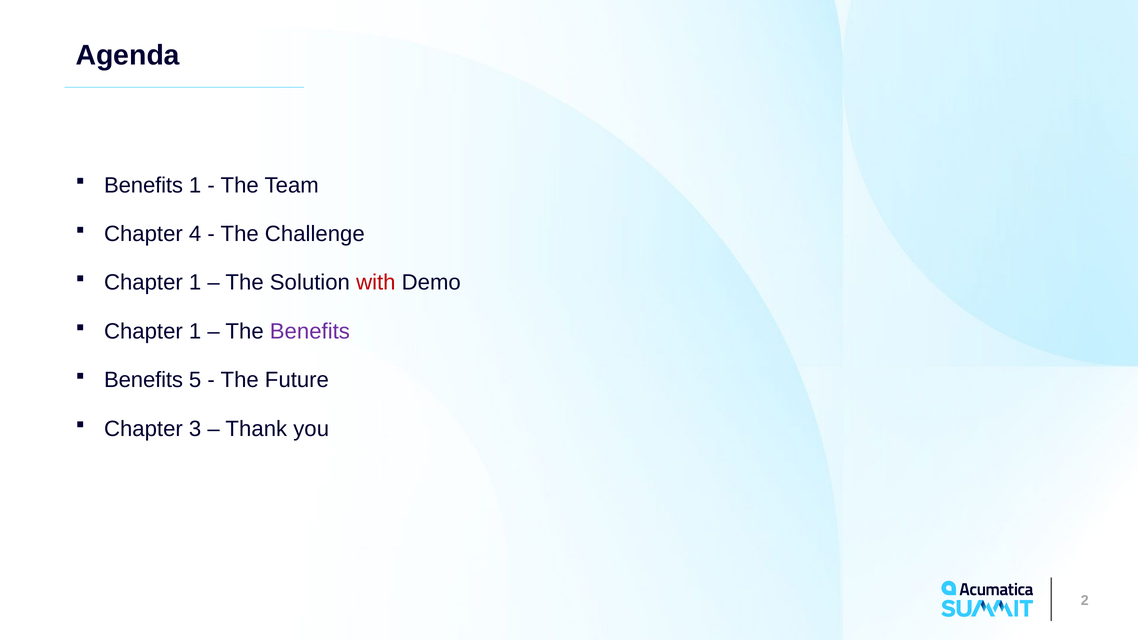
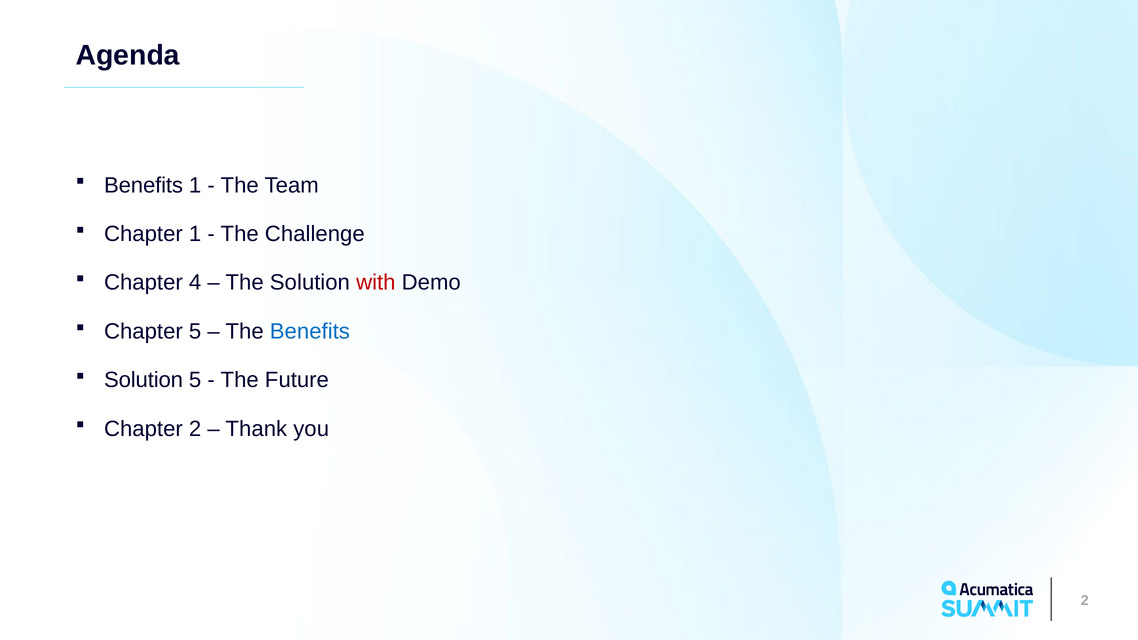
Chapter 4: 4 -> 1
1 at (195, 283): 1 -> 4
1 at (195, 331): 1 -> 5
Benefits at (310, 331) colour: purple -> blue
Benefits at (144, 380): Benefits -> Solution
Chapter 3: 3 -> 2
